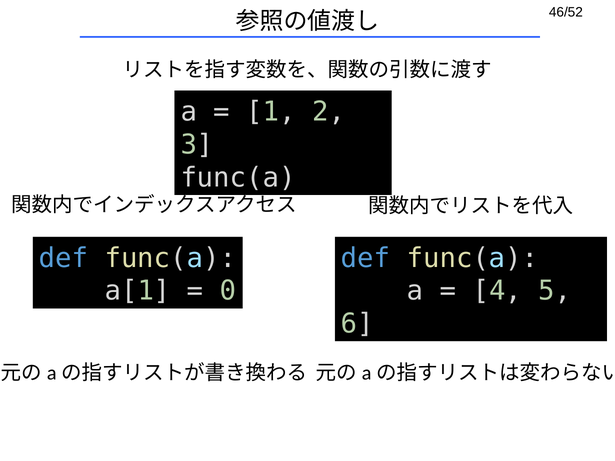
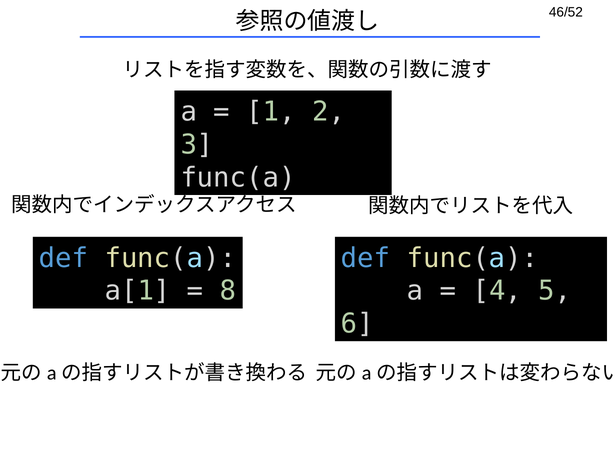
0: 0 -> 8
